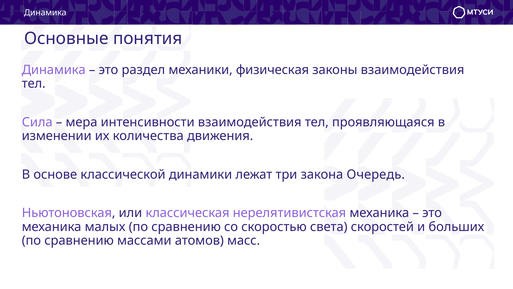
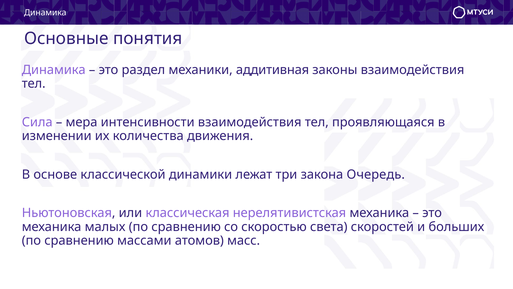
физическая: физическая -> аддитивная
